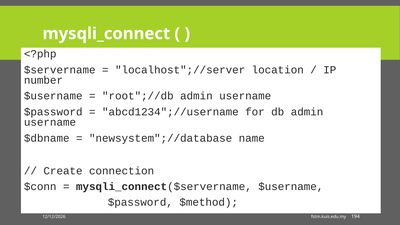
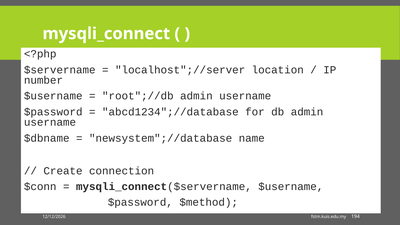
abcd1234";//username: abcd1234";//username -> abcd1234";//database
